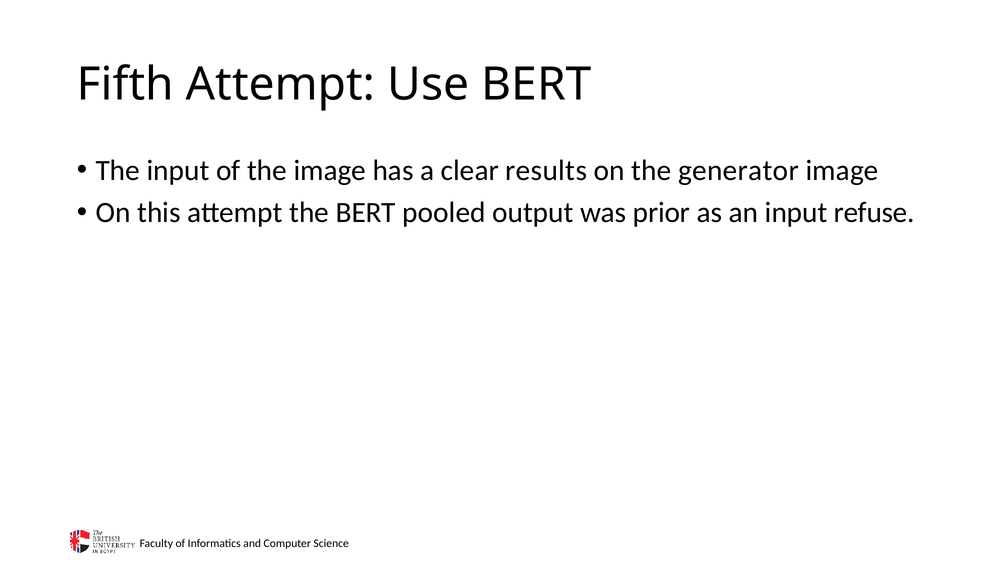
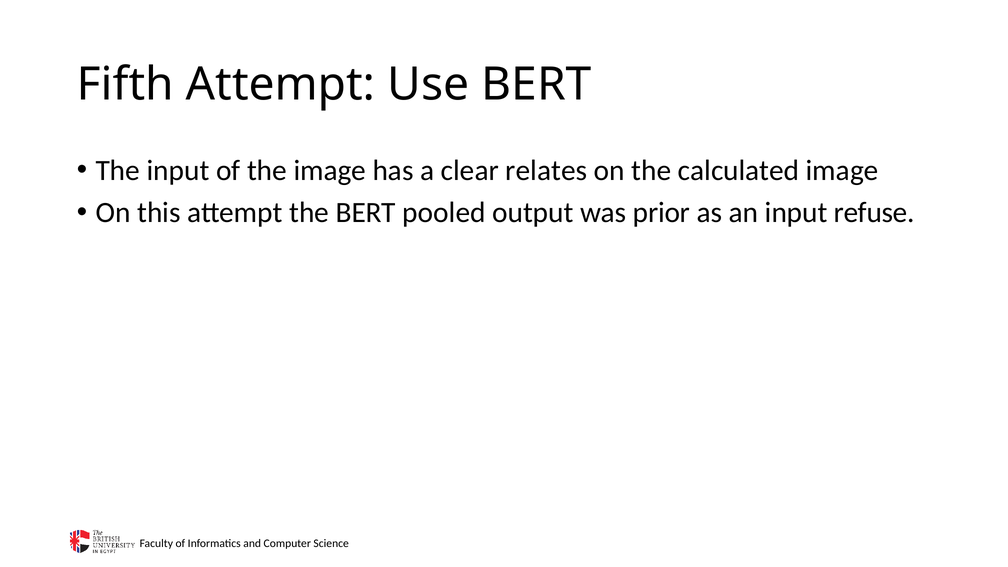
results: results -> relates
generator: generator -> calculated
